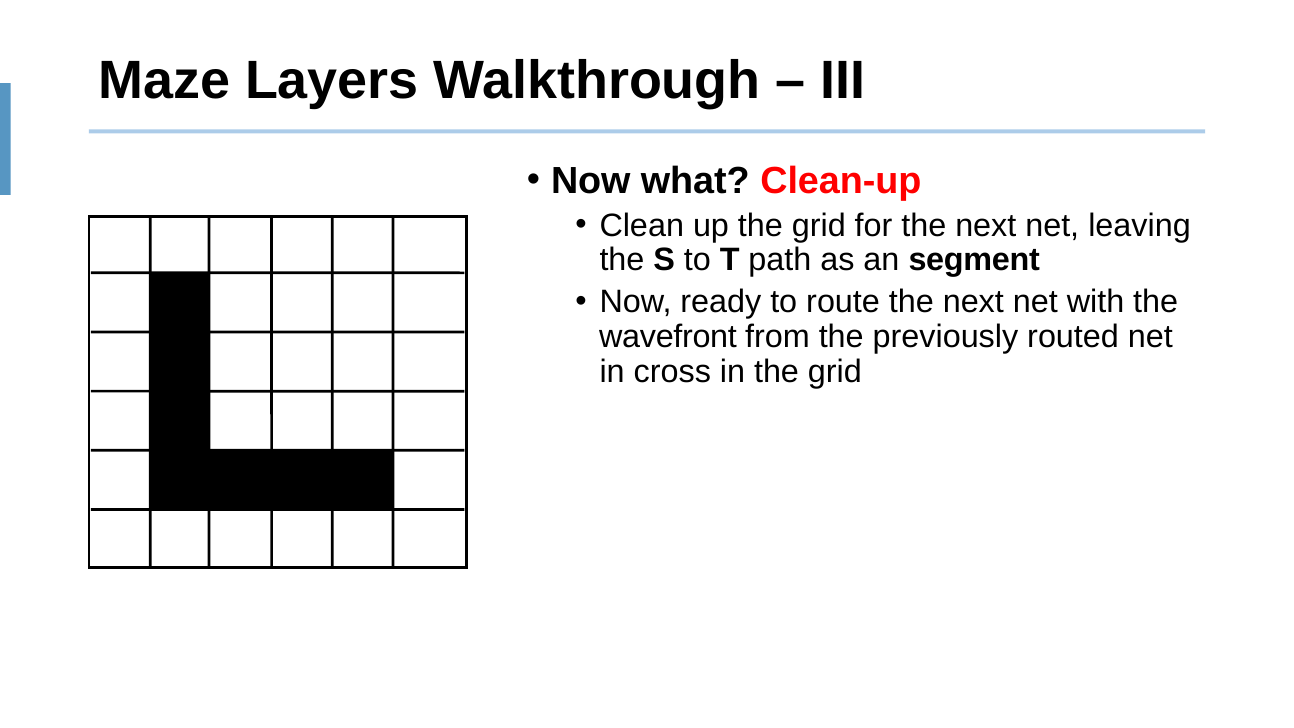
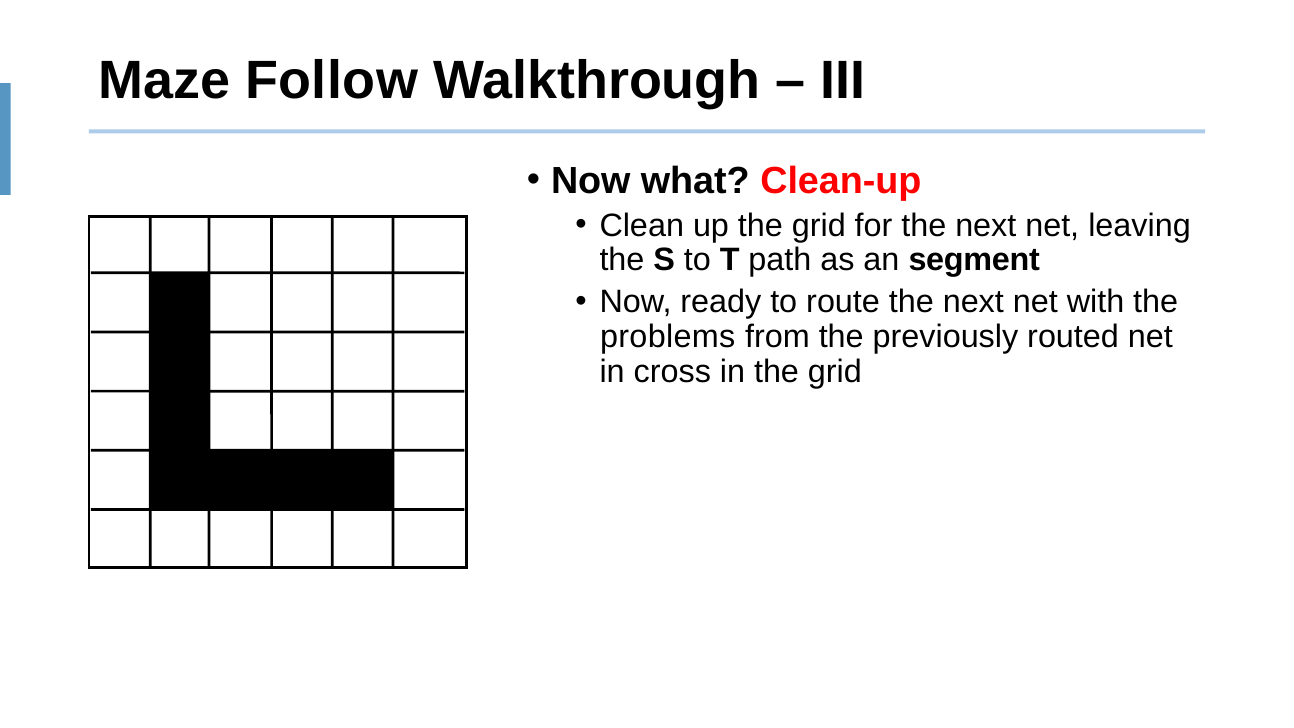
Layers: Layers -> Follow
wavefront: wavefront -> problems
